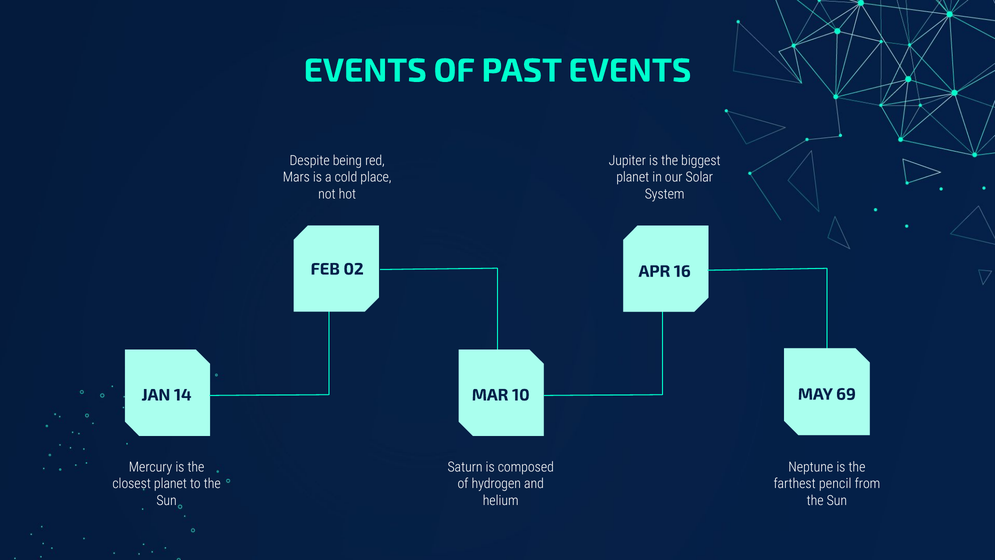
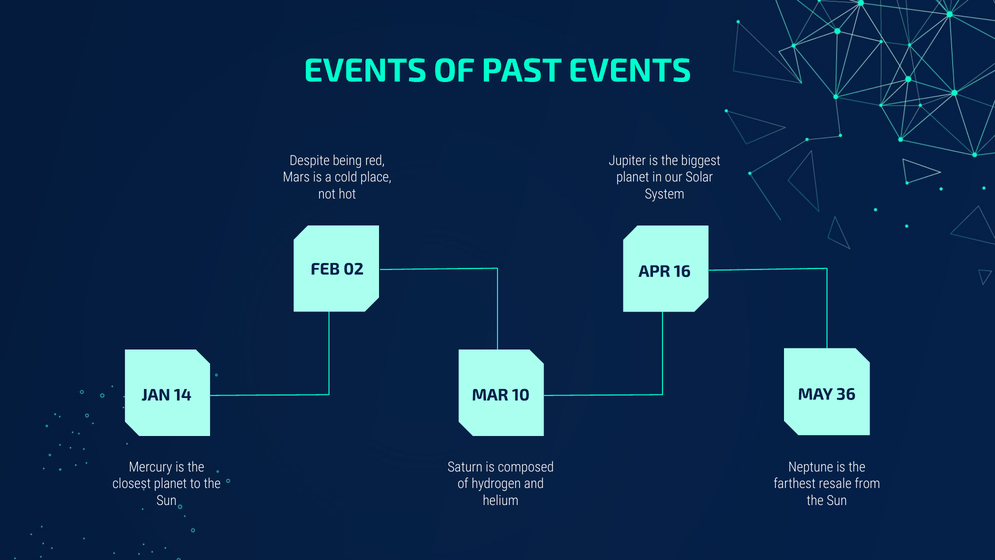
69: 69 -> 36
pencil: pencil -> resale
